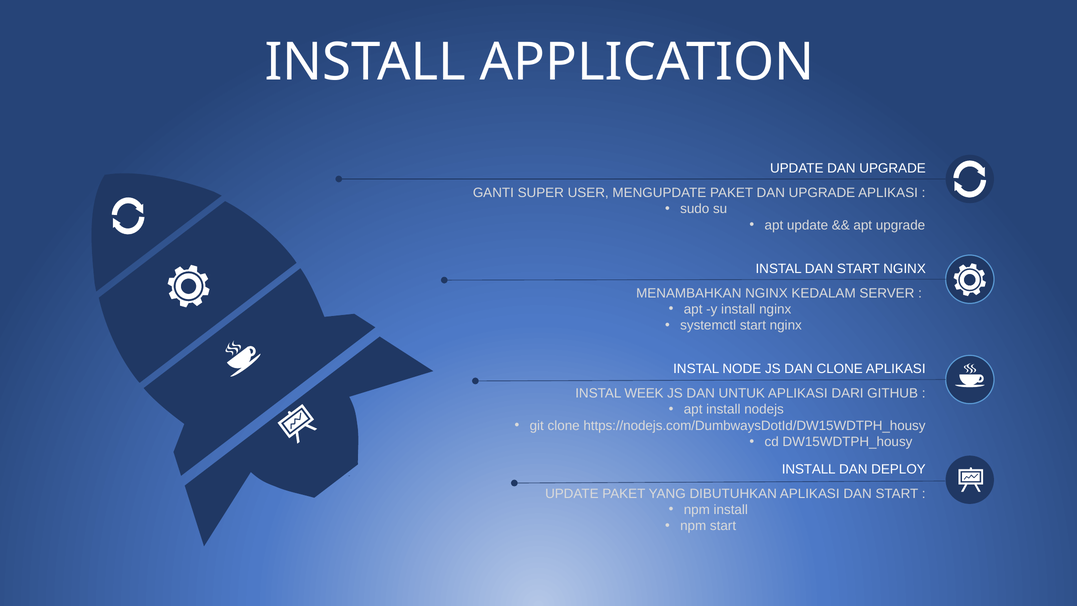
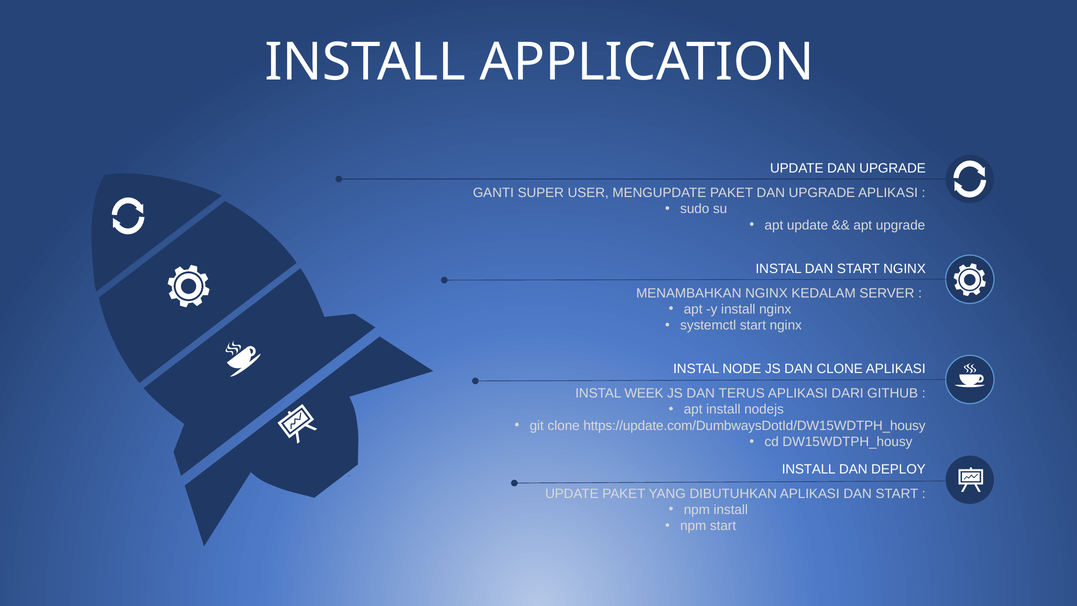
UNTUK: UNTUK -> TERUS
https://nodejs.com/DumbwaysDotId/DW15WDTPH_housy: https://nodejs.com/DumbwaysDotId/DW15WDTPH_housy -> https://update.com/DumbwaysDotId/DW15WDTPH_housy
